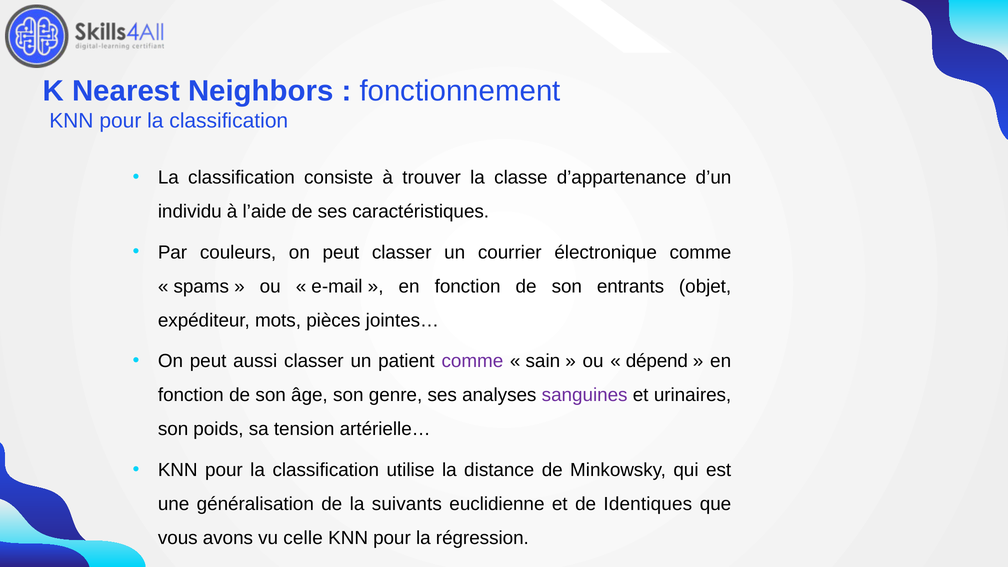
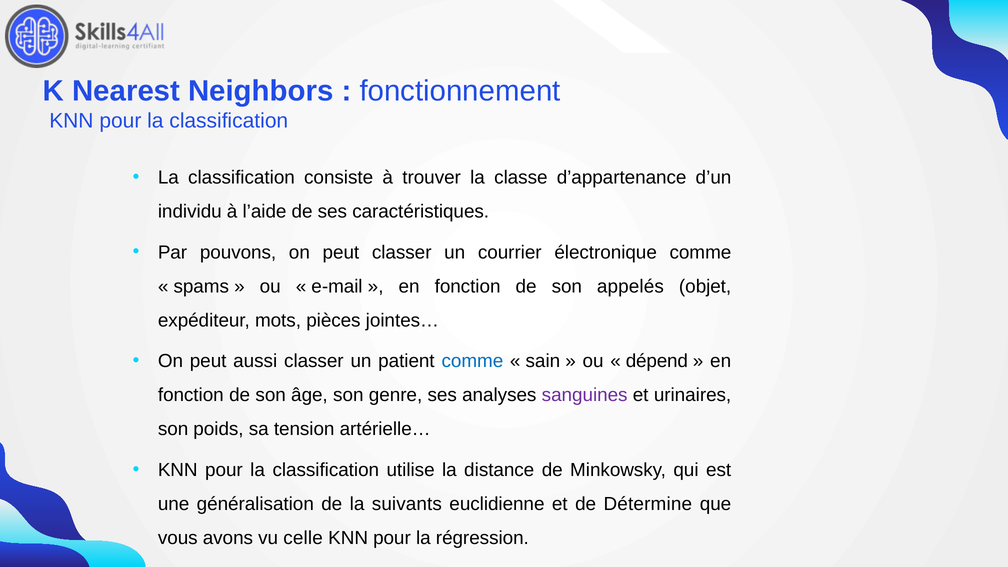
couleurs: couleurs -> pouvons
entrants: entrants -> appelés
comme at (472, 361) colour: purple -> blue
Identiques: Identiques -> Détermine
